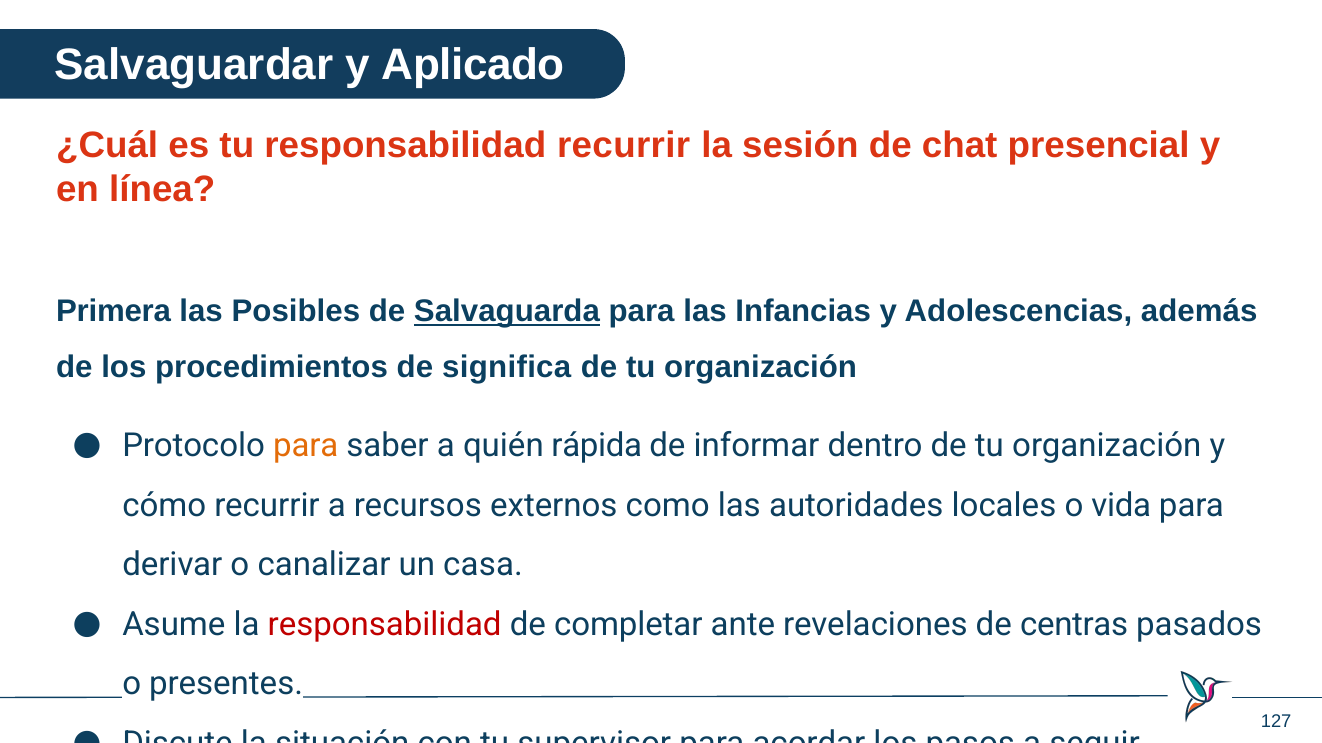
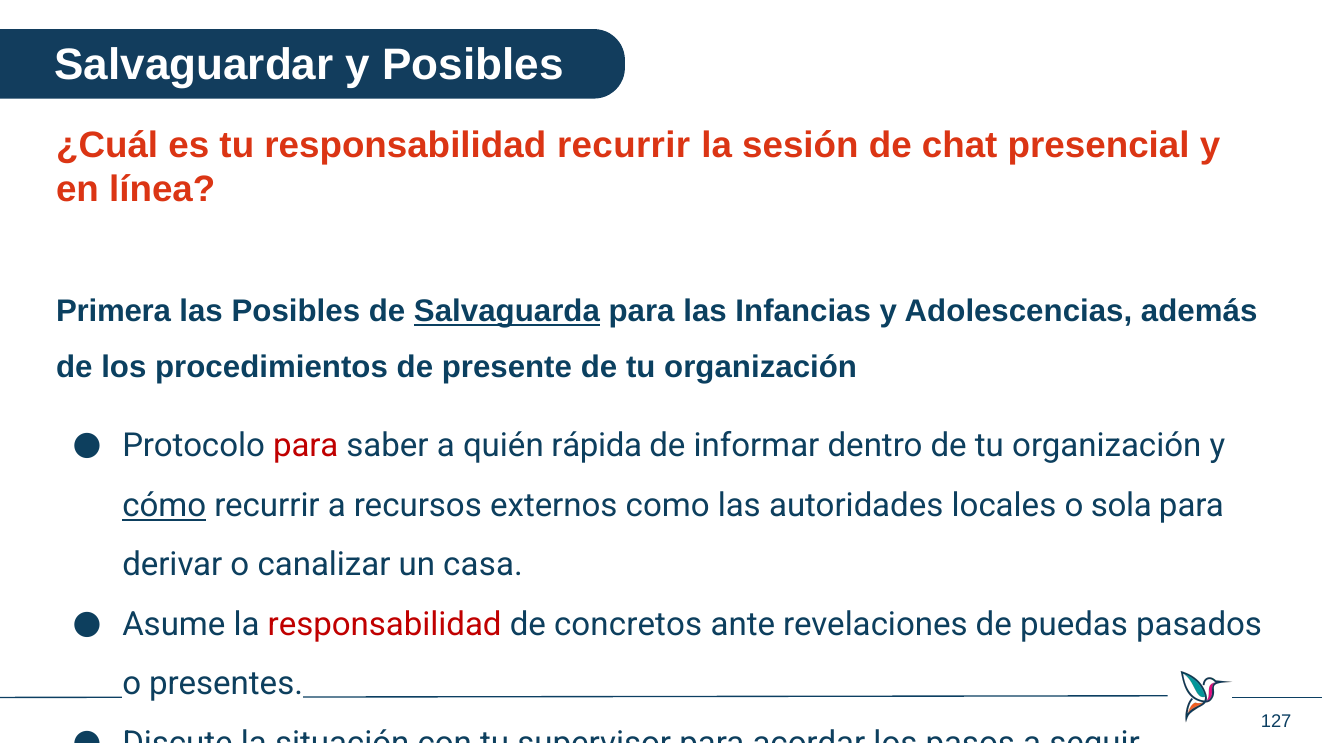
y Aplicado: Aplicado -> Posibles
significa: significa -> presente
para at (306, 446) colour: orange -> red
cómo underline: none -> present
locales o vida: vida -> sola
completar: completar -> concretos
centras: centras -> puedas
